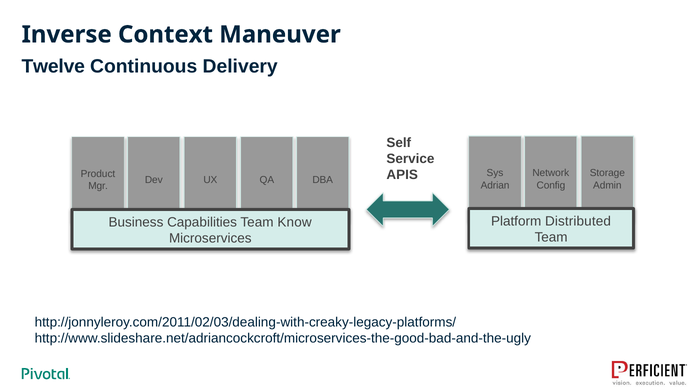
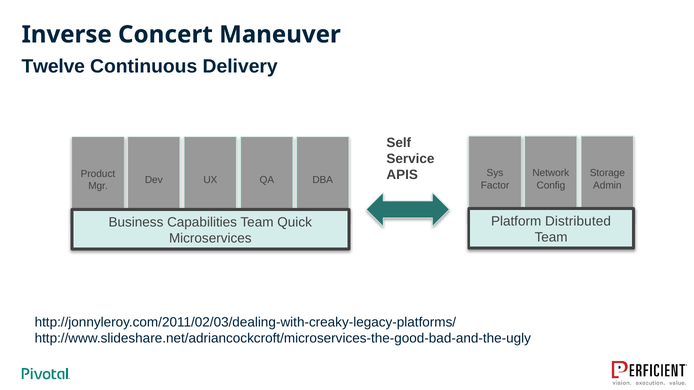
Context: Context -> Concert
Adrian: Adrian -> Factor
Know: Know -> Quick
